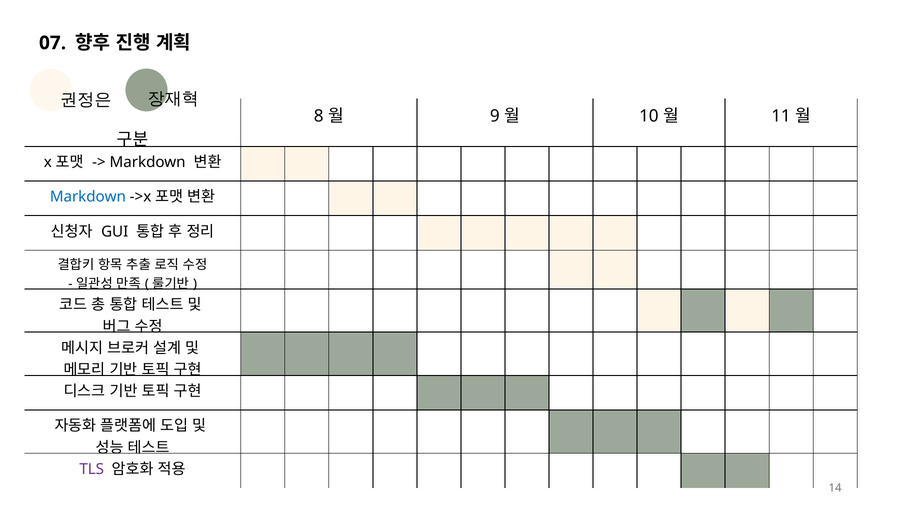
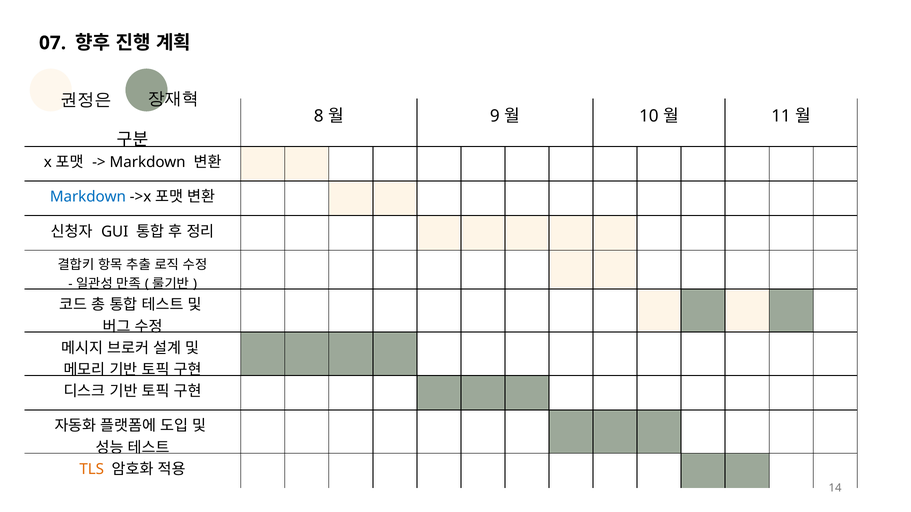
TLS colour: purple -> orange
